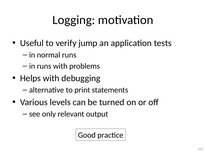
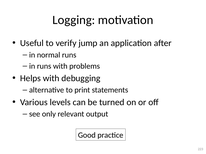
tests: tests -> after
